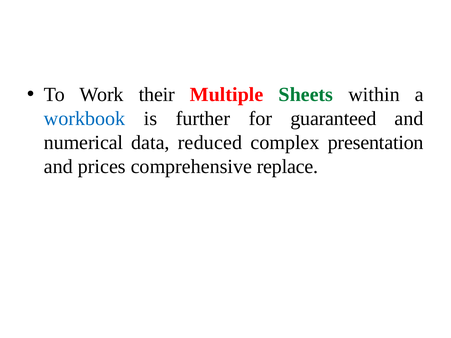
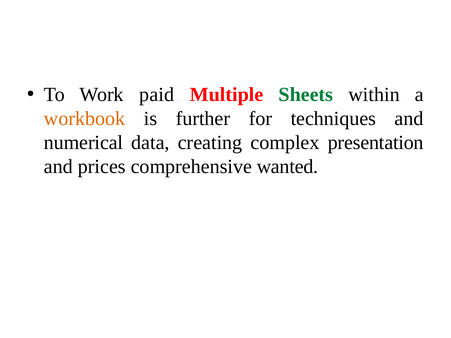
their: their -> paid
workbook colour: blue -> orange
guaranteed: guaranteed -> techniques
reduced: reduced -> creating
replace: replace -> wanted
